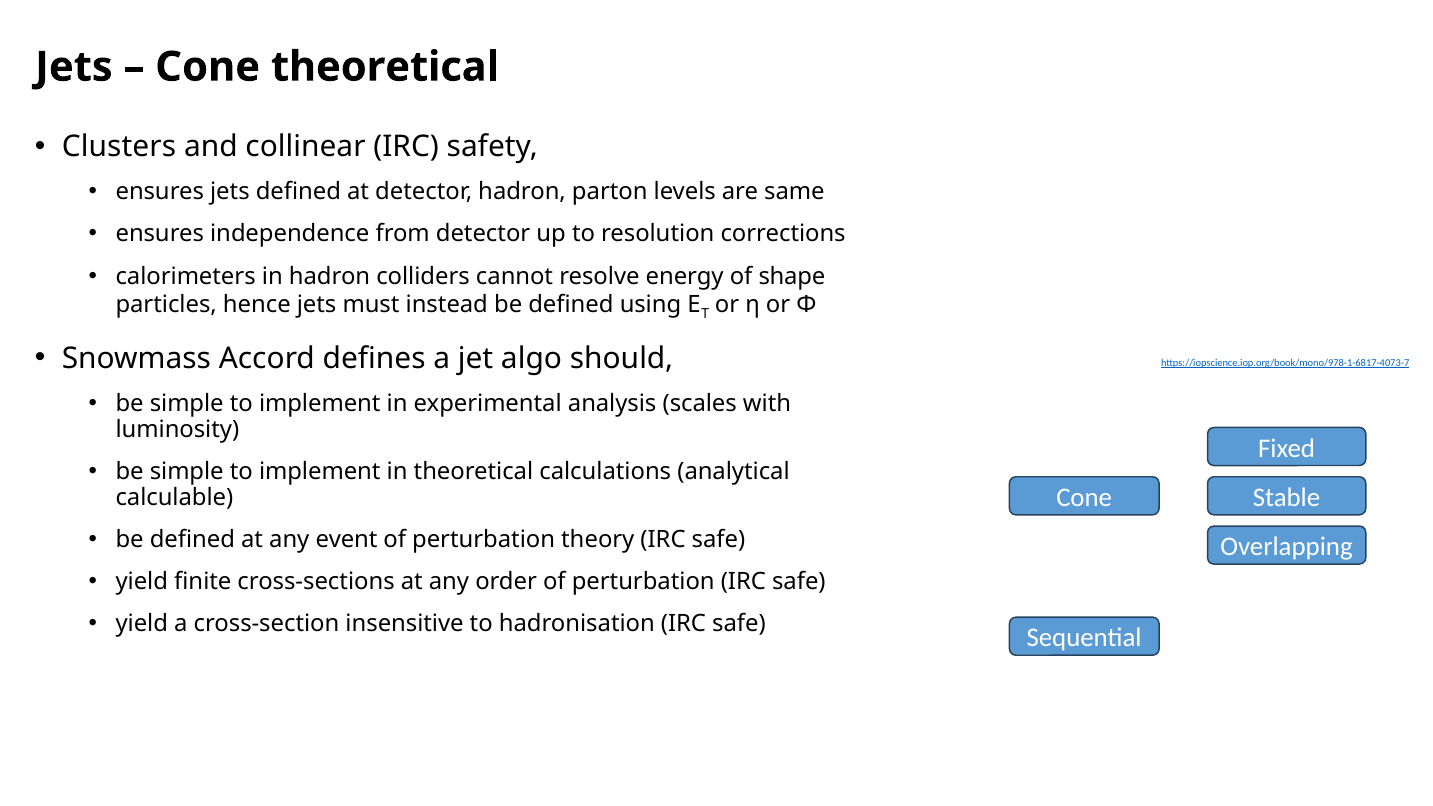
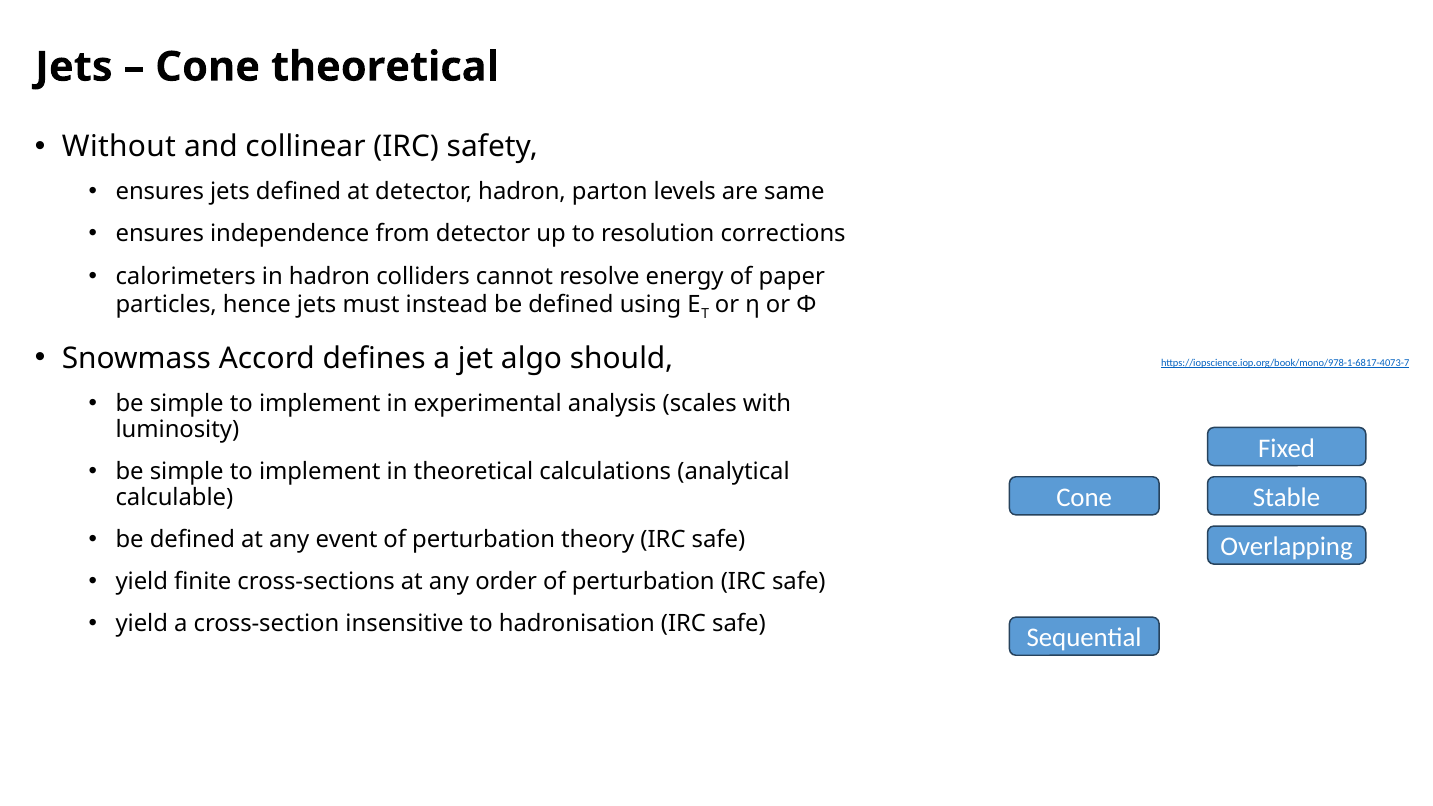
Clusters: Clusters -> Without
shape: shape -> paper
